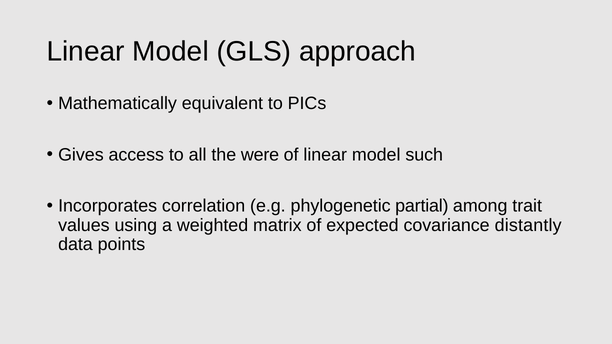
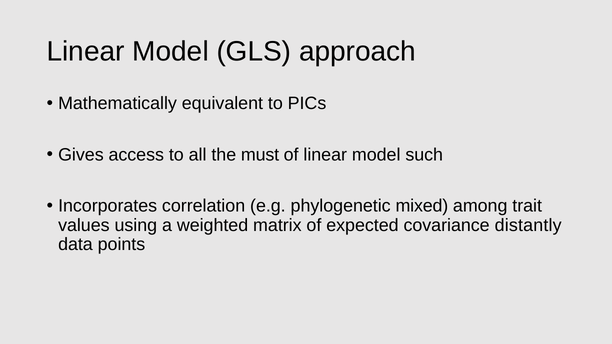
were: were -> must
partial: partial -> mixed
